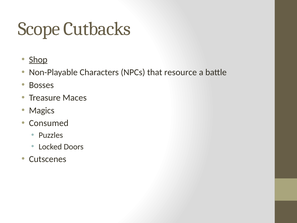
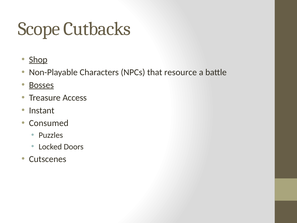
Bosses underline: none -> present
Maces: Maces -> Access
Magics: Magics -> Instant
